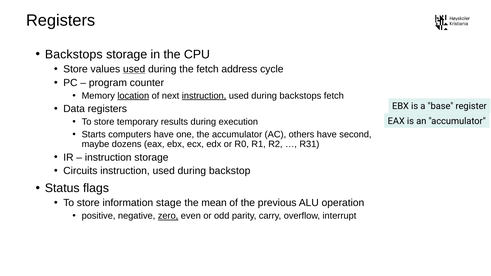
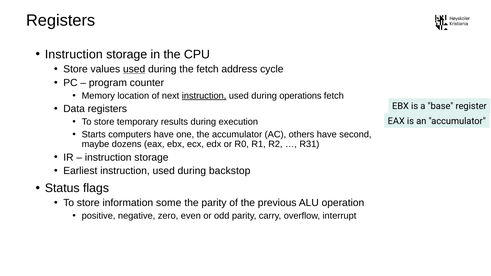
Backstops at (74, 54): Backstops -> Instruction
location underline: present -> none
during backstops: backstops -> operations
Circuits: Circuits -> Earliest
stage: stage -> some
the mean: mean -> parity
zero underline: present -> none
